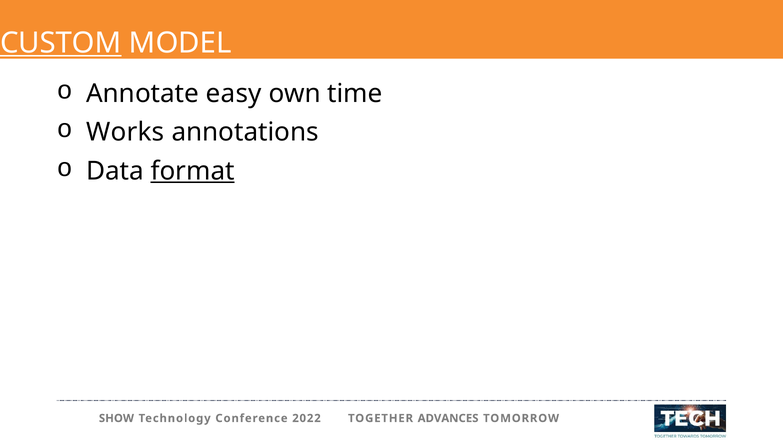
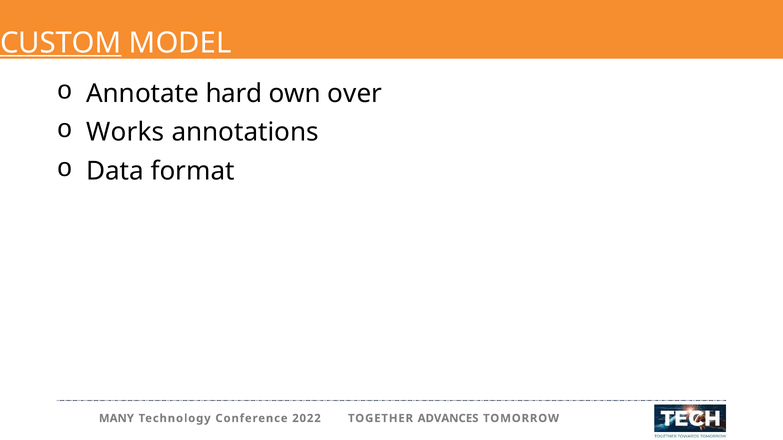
easy: easy -> hard
time: time -> over
format underline: present -> none
SHOW: SHOW -> MANY
